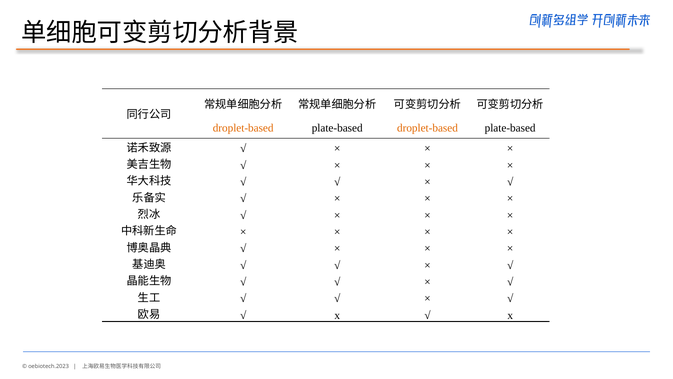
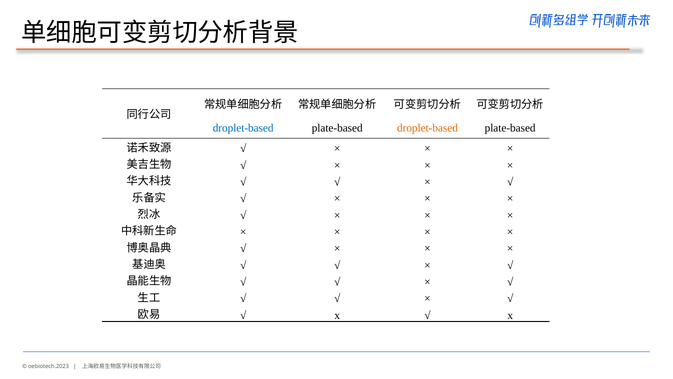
droplet-based at (243, 128) colour: orange -> blue
